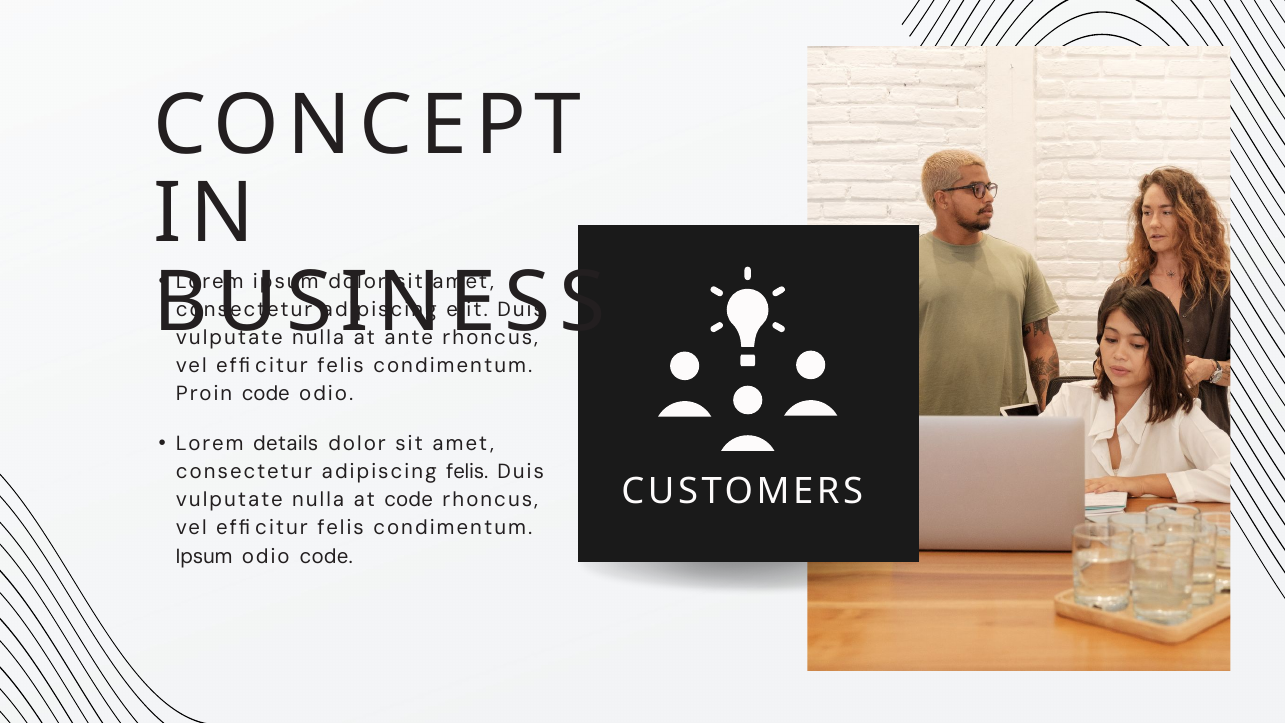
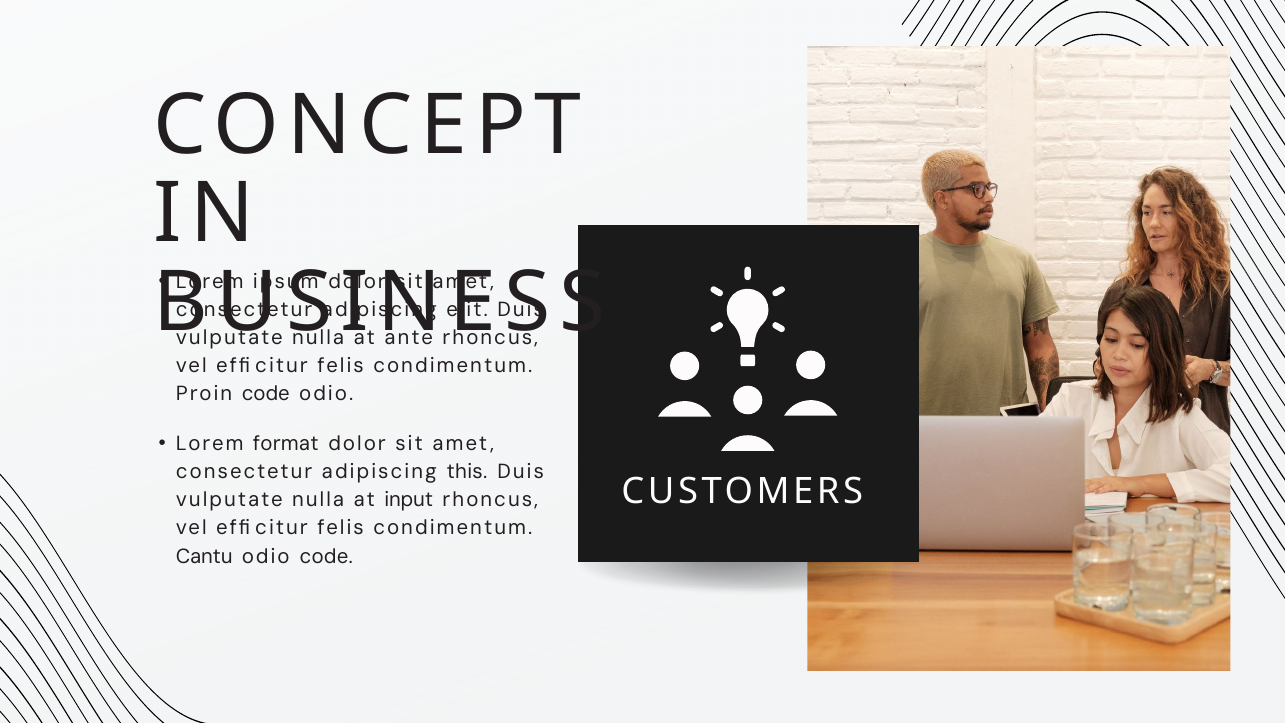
details: details -> format
adipiscing felis: felis -> this
at code: code -> input
Ipsum at (204, 556): Ipsum -> Cantu
